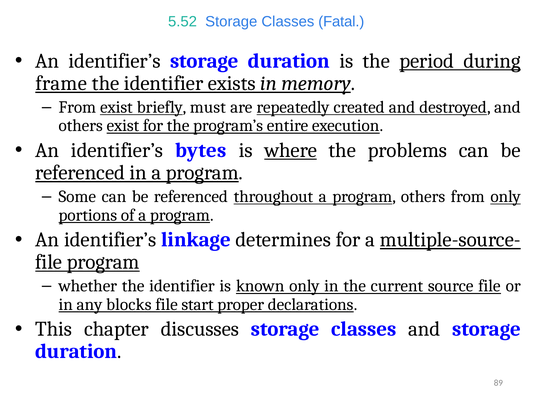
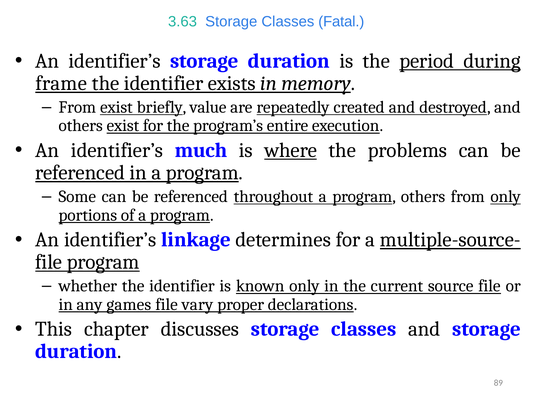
5.52: 5.52 -> 3.63
must: must -> value
bytes: bytes -> much
blocks: blocks -> games
start: start -> vary
